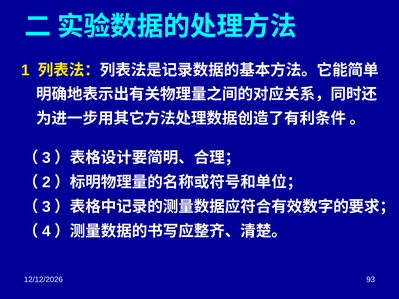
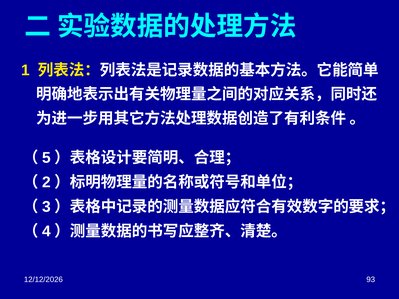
3 at (46, 158): 3 -> 5
